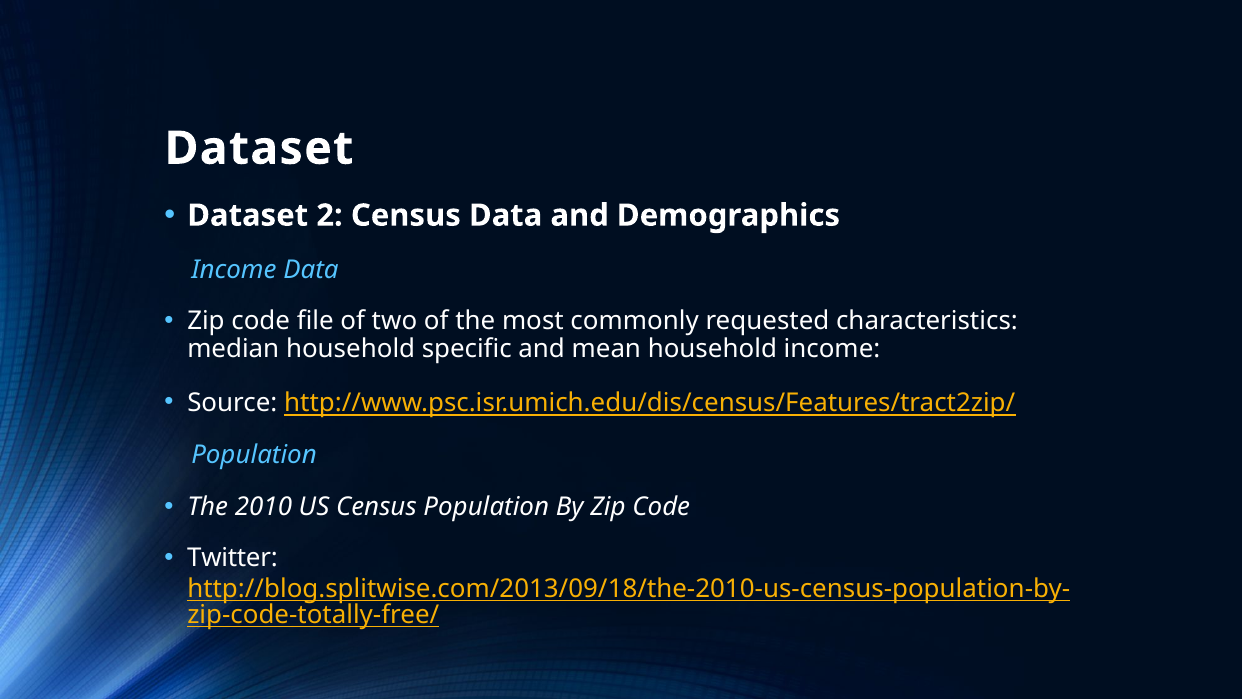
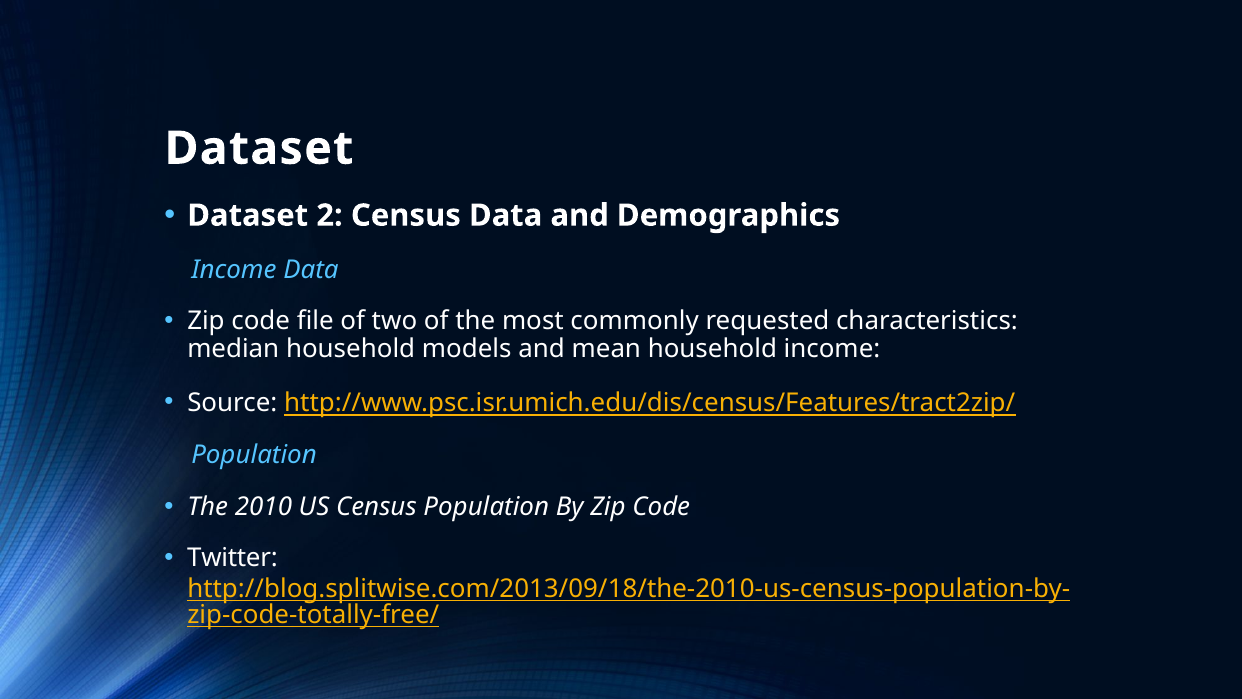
specific: specific -> models
